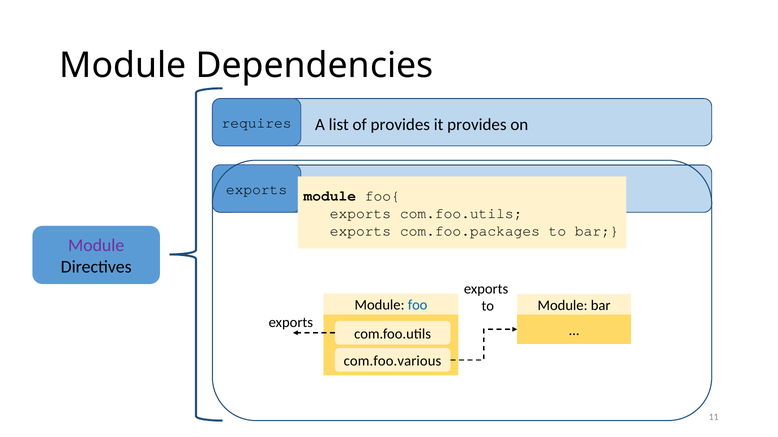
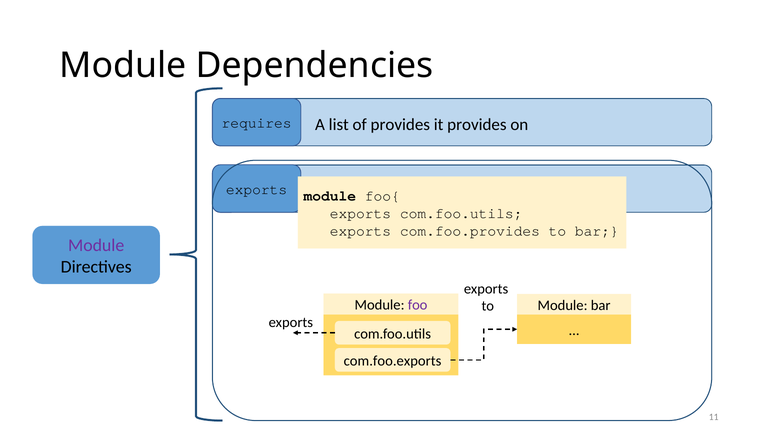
com.foo.packages: com.foo.packages -> com.foo.provides
foo colour: blue -> purple
com.foo.various: com.foo.various -> com.foo.exports
